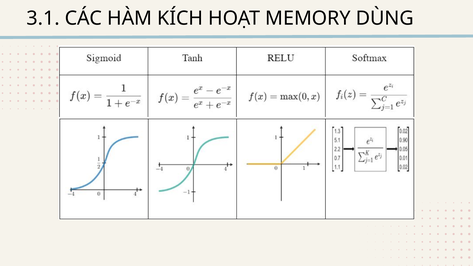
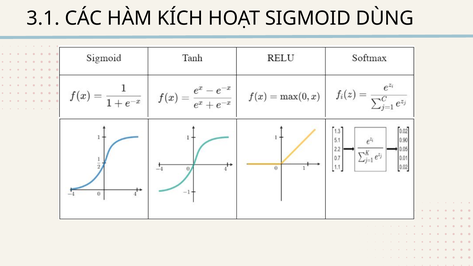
MEMORY: MEMORY -> SIGMOID
